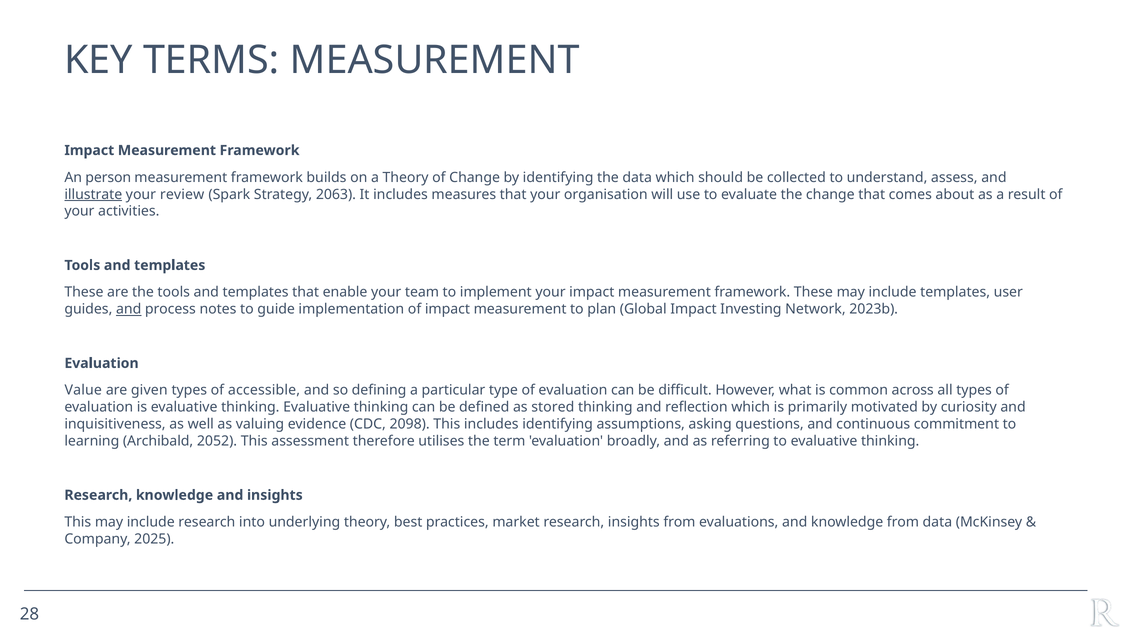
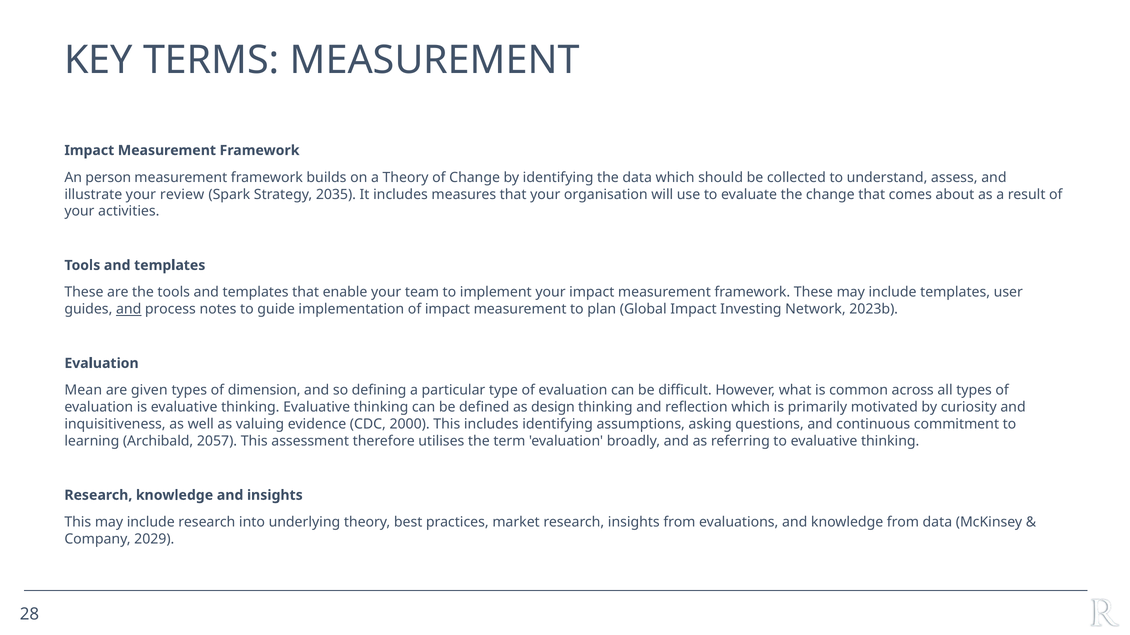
illustrate underline: present -> none
2063: 2063 -> 2035
Value: Value -> Mean
accessible: accessible -> dimension
stored: stored -> design
2098: 2098 -> 2000
2052: 2052 -> 2057
2025: 2025 -> 2029
